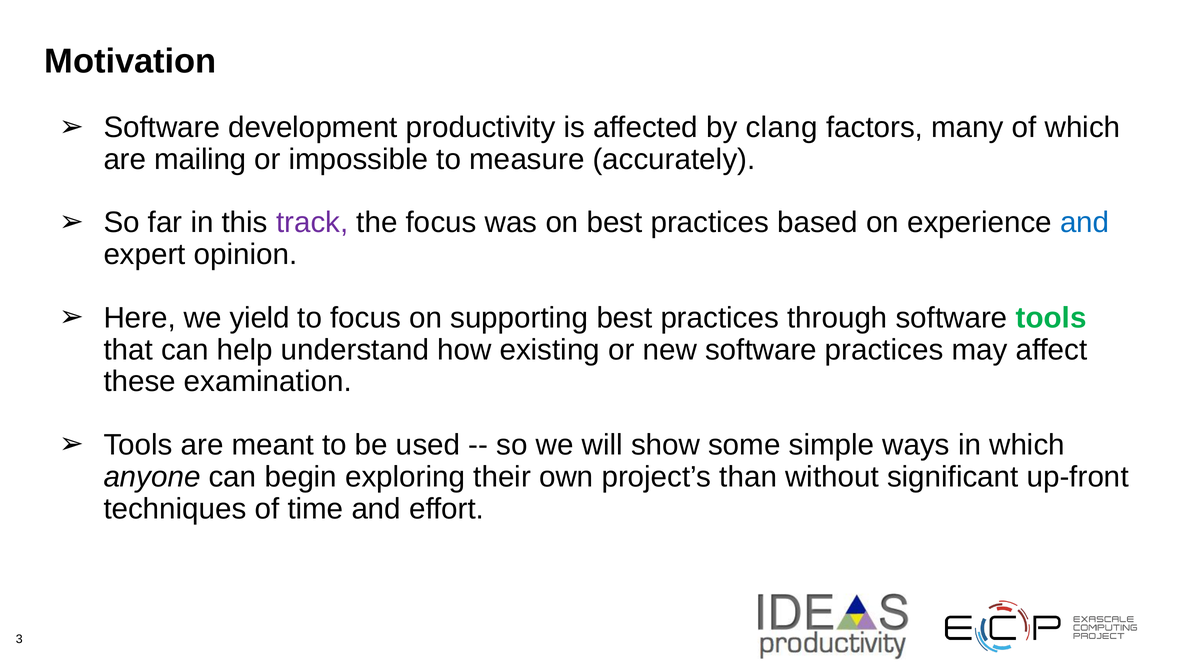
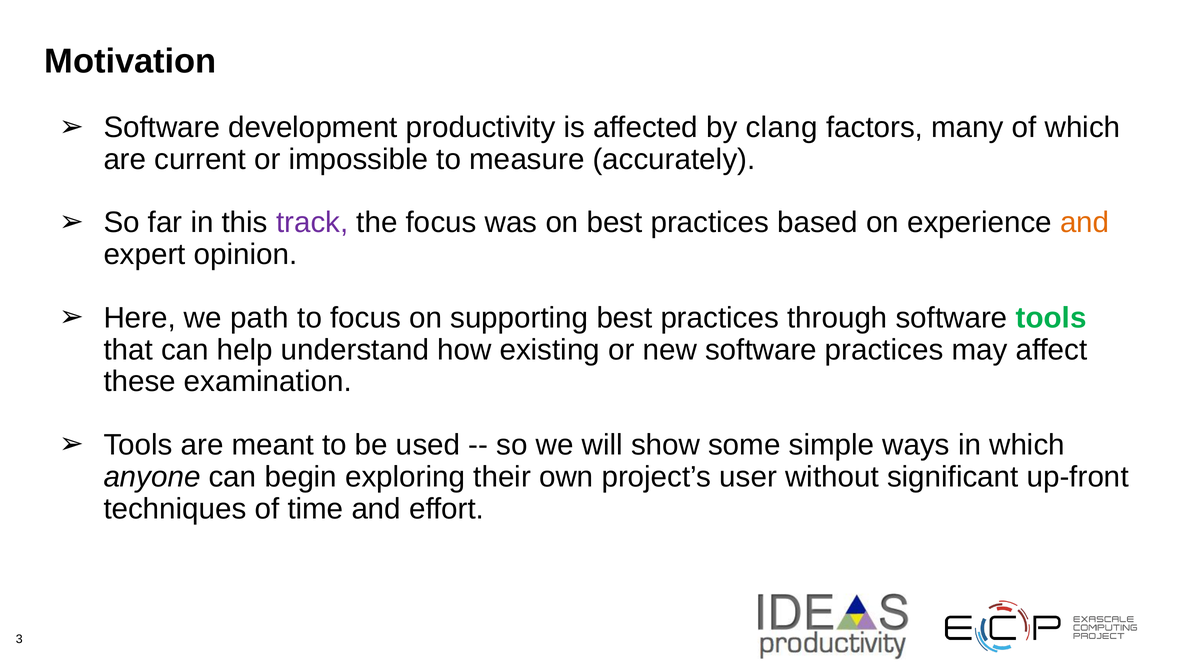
mailing: mailing -> current
and at (1085, 222) colour: blue -> orange
yield: yield -> path
than: than -> user
